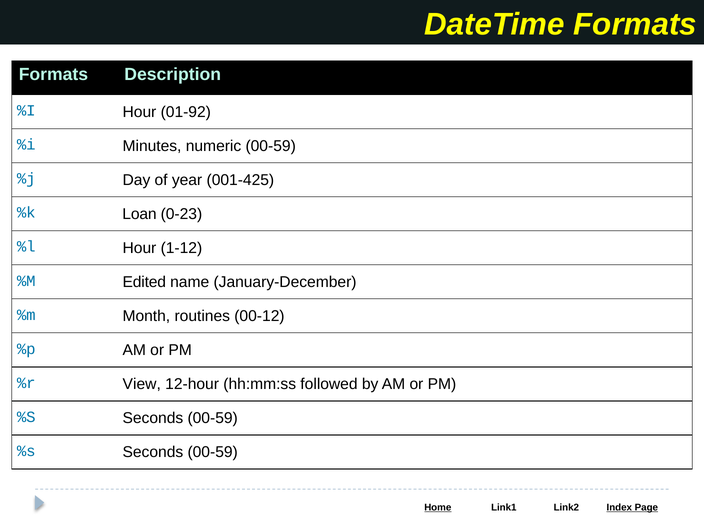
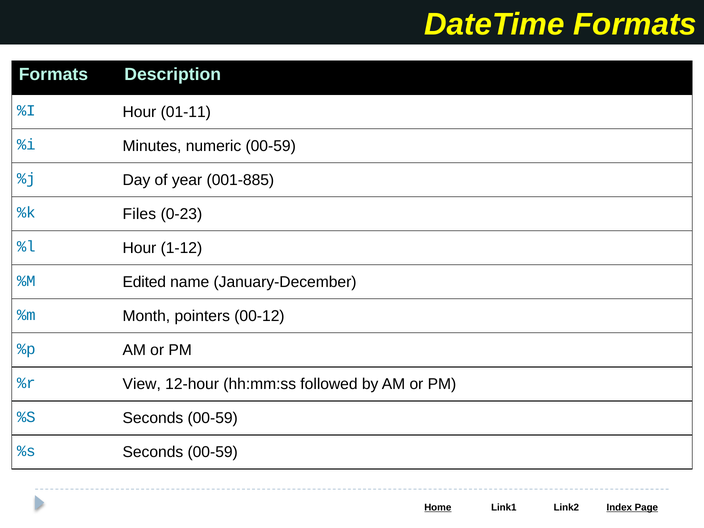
01-92: 01-92 -> 01-11
001-425: 001-425 -> 001-885
Loan: Loan -> Files
routines: routines -> pointers
